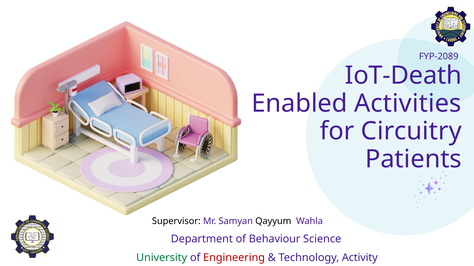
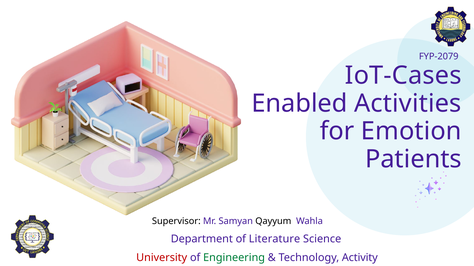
FYP-2089: FYP-2089 -> FYP-2079
IoT-Death: IoT-Death -> IoT-Cases
Circuitry: Circuitry -> Emotion
Behaviour: Behaviour -> Literature
University colour: green -> red
Engineering colour: red -> green
